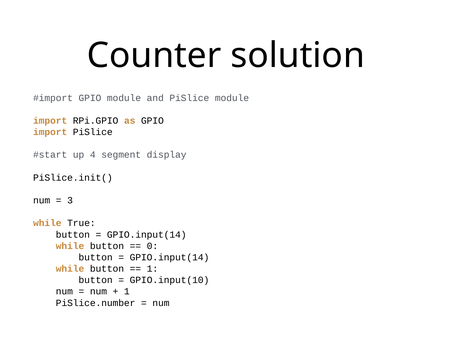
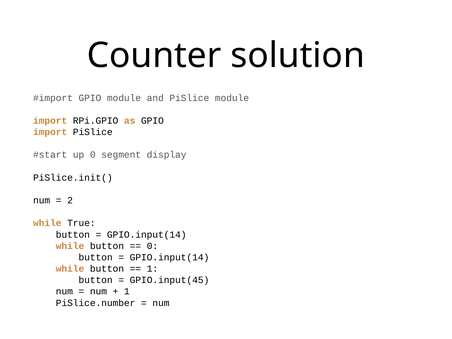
up 4: 4 -> 0
3: 3 -> 2
GPIO.input(10: GPIO.input(10 -> GPIO.input(45
